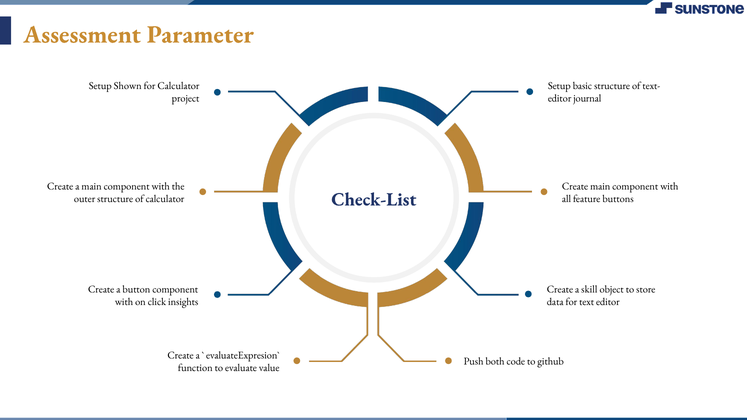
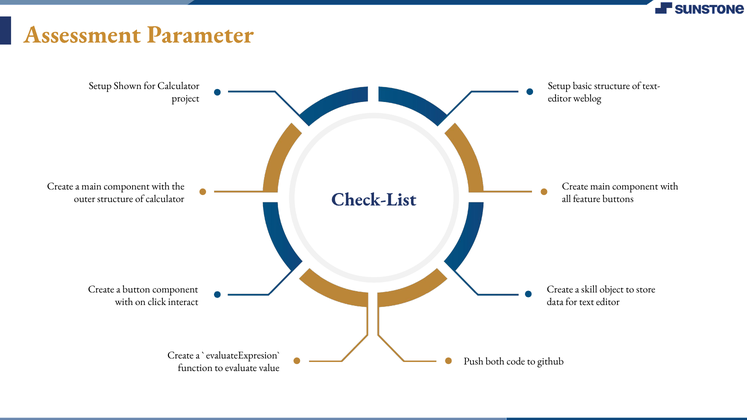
journal: journal -> weblog
insights: insights -> interact
